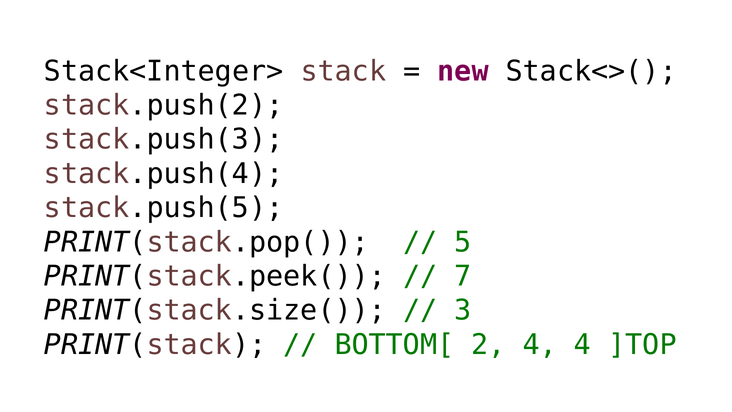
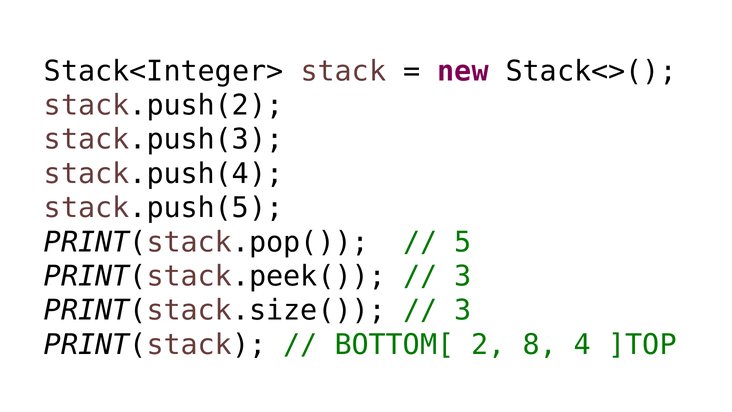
7 at (463, 276): 7 -> 3
2 4: 4 -> 8
